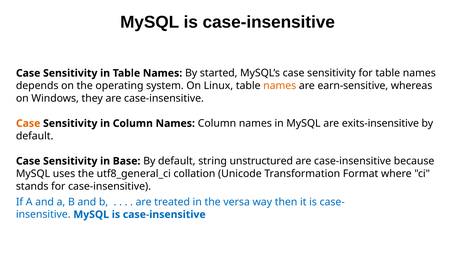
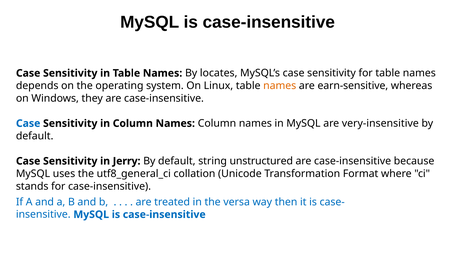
started: started -> locates
Case at (28, 123) colour: orange -> blue
exits-insensitive: exits-insensitive -> very-insensitive
Base: Base -> Jerry
